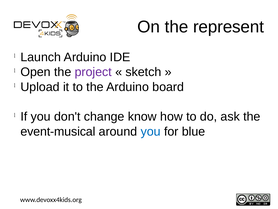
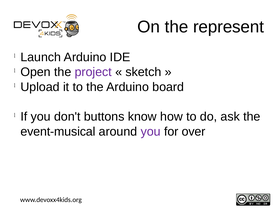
change: change -> buttons
you at (151, 131) colour: blue -> purple
blue: blue -> over
